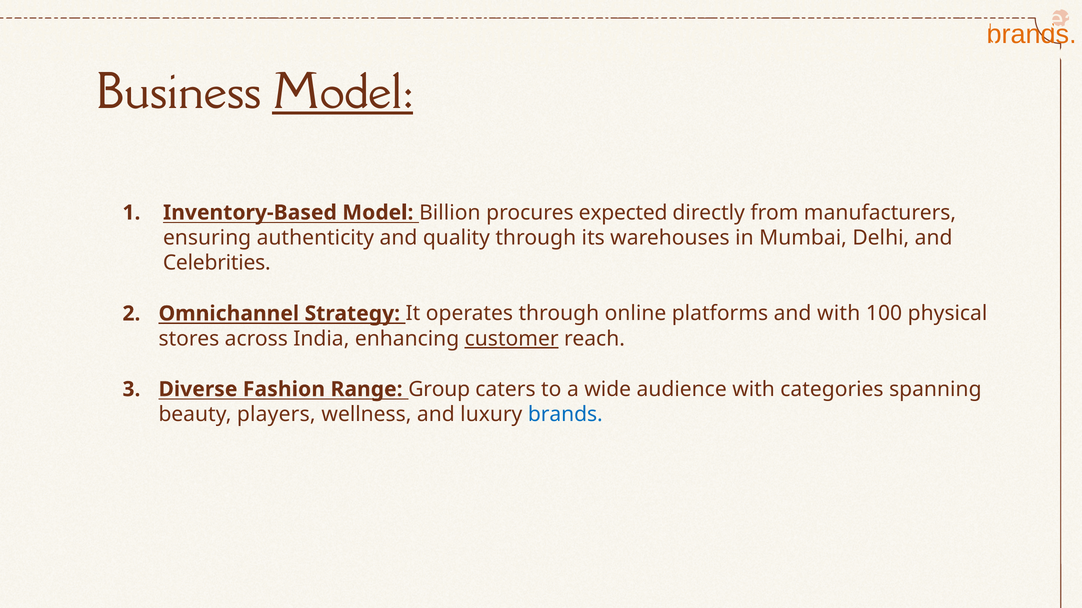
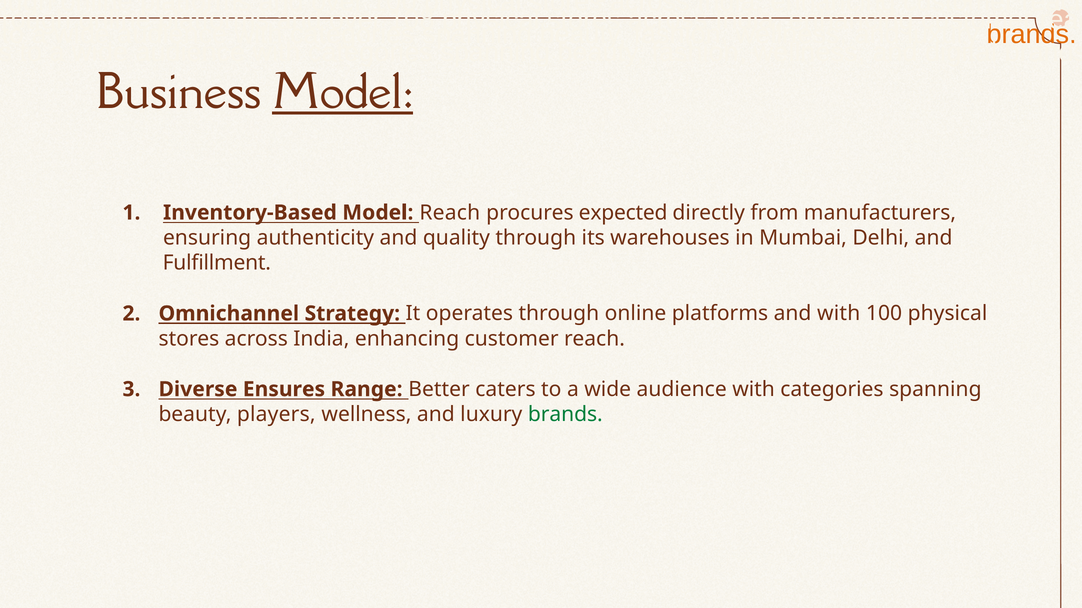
110: 110 -> 108
Model Billion: Billion -> Reach
Celebrities: Celebrities -> Fulfillment
customer at (512, 339) underline: present -> none
Diverse Fashion: Fashion -> Ensures
Group: Group -> Better
brands at (565, 415) colour: blue -> green
